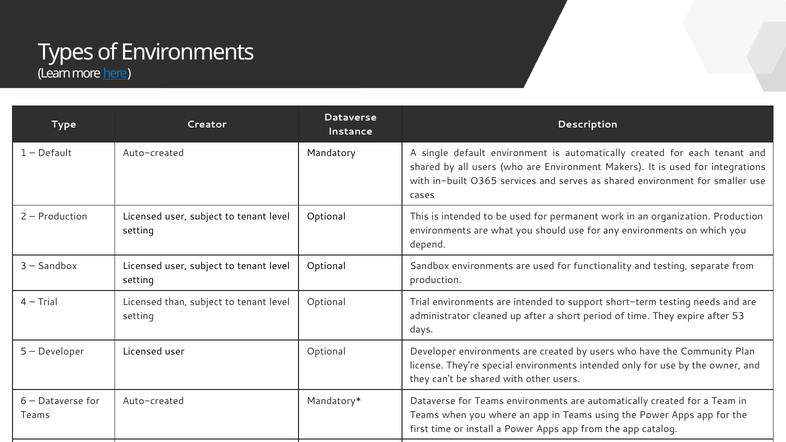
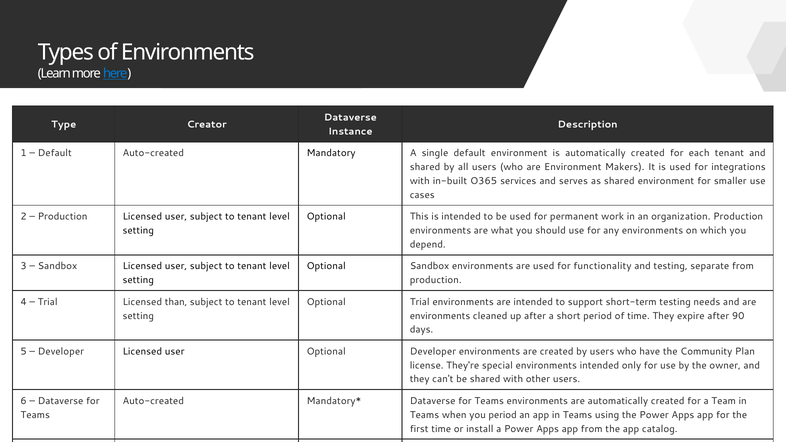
administrator at (440, 316): administrator -> environments
53: 53 -> 90
you where: where -> period
